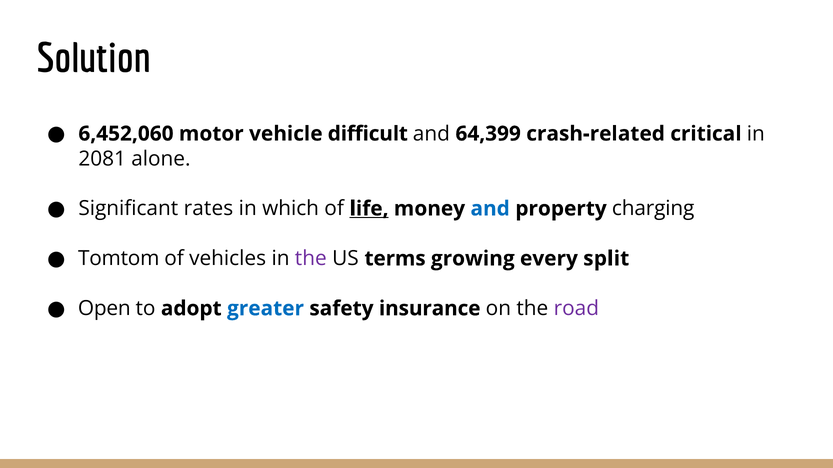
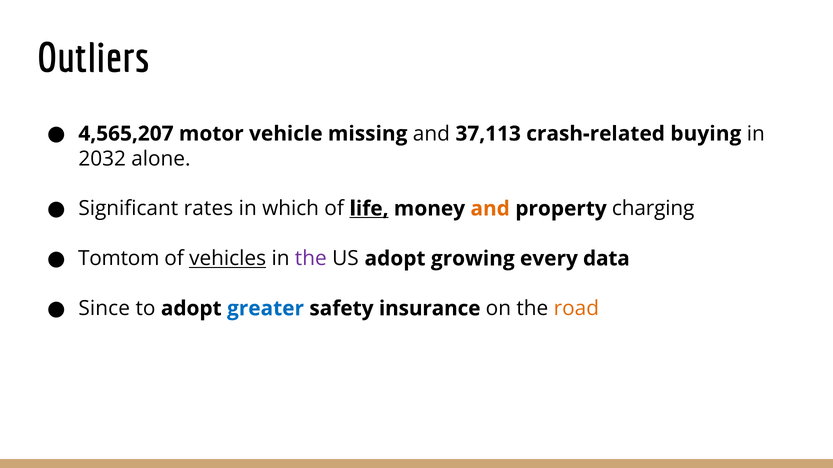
Solution: Solution -> Outliers
6,452,060: 6,452,060 -> 4,565,207
difficult: difficult -> missing
64,399: 64,399 -> 37,113
critical: critical -> buying
2081: 2081 -> 2032
and at (490, 209) colour: blue -> orange
vehicles underline: none -> present
US terms: terms -> adopt
split: split -> data
Open: Open -> Since
road colour: purple -> orange
